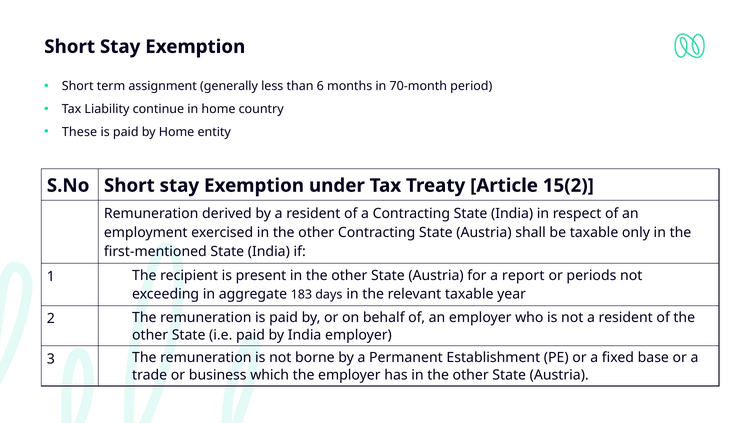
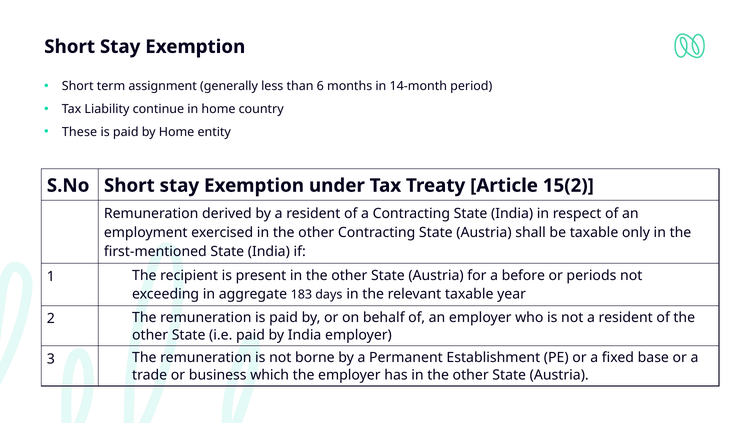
70-month: 70-month -> 14-month
report: report -> before
